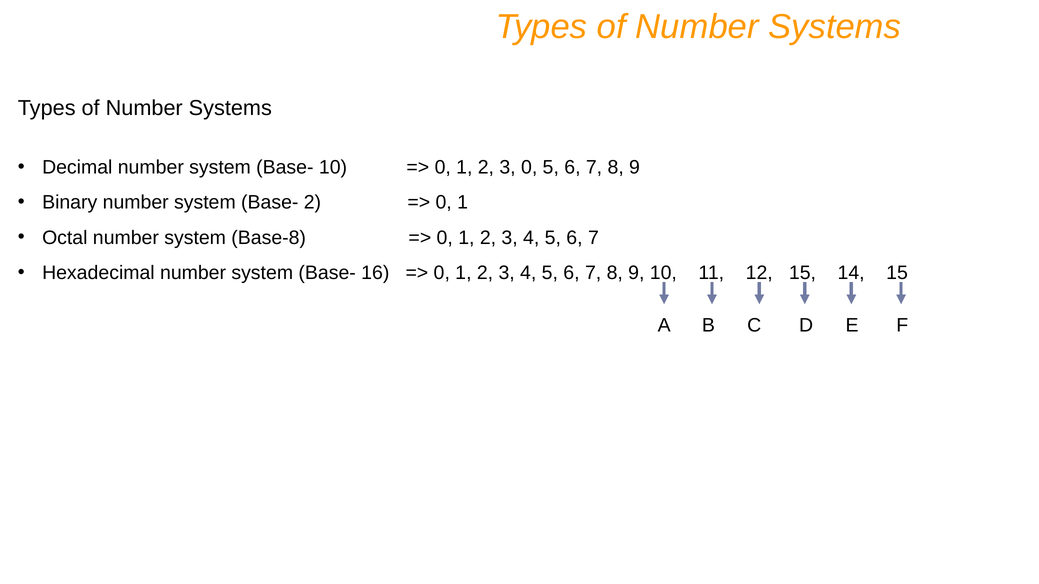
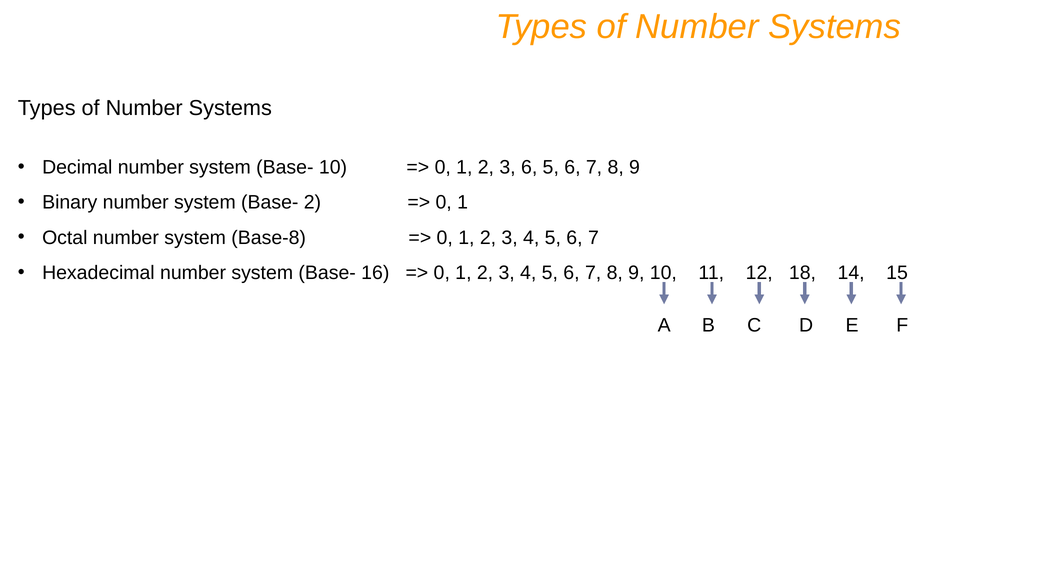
3 0: 0 -> 6
12 15: 15 -> 18
